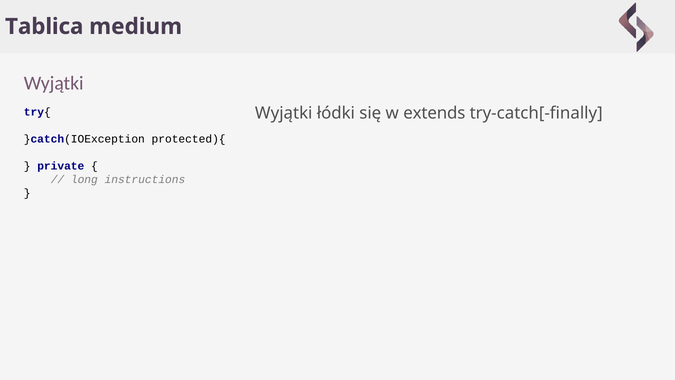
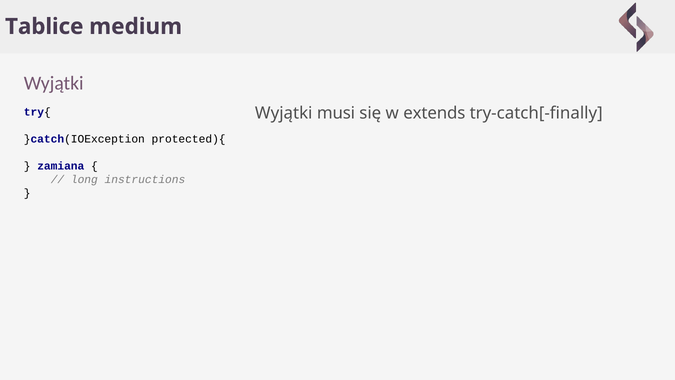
Tablica: Tablica -> Tablice
łódki: łódki -> musi
private: private -> zamiana
